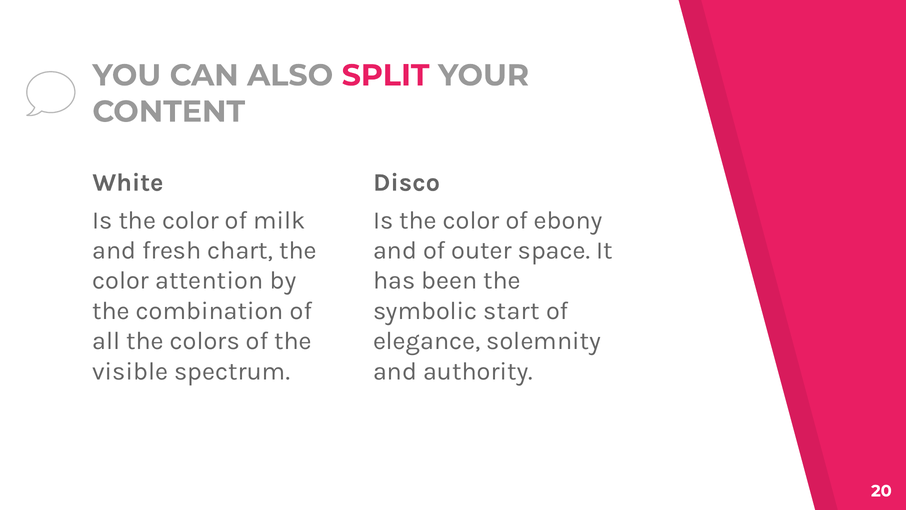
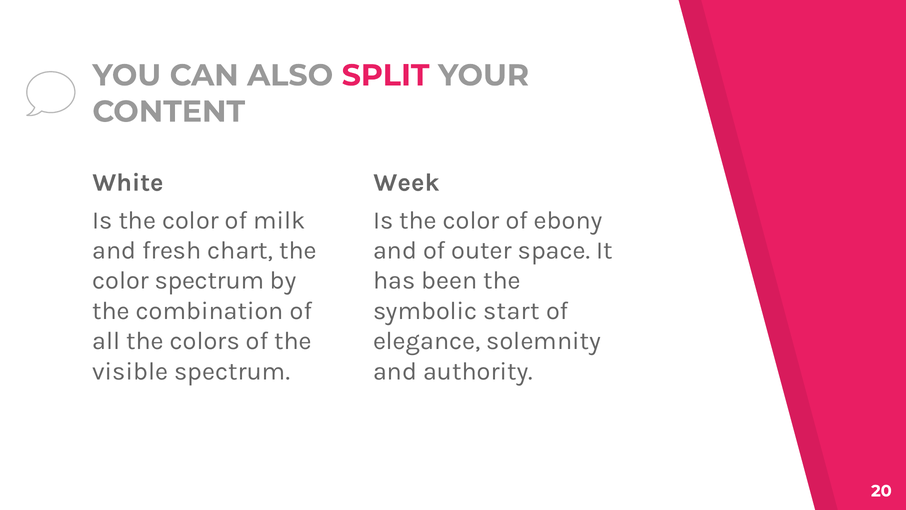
Disco: Disco -> Week
color attention: attention -> spectrum
